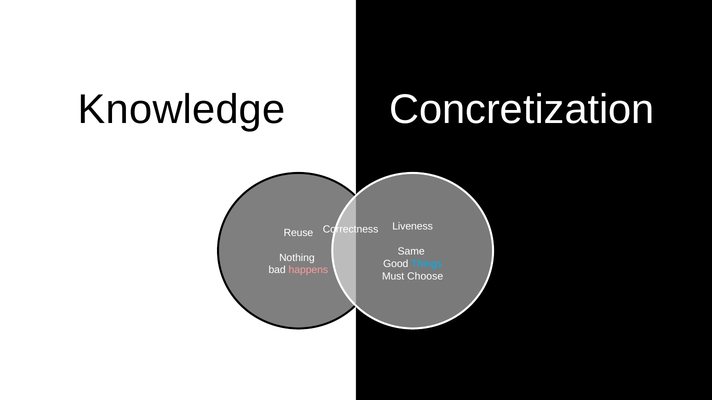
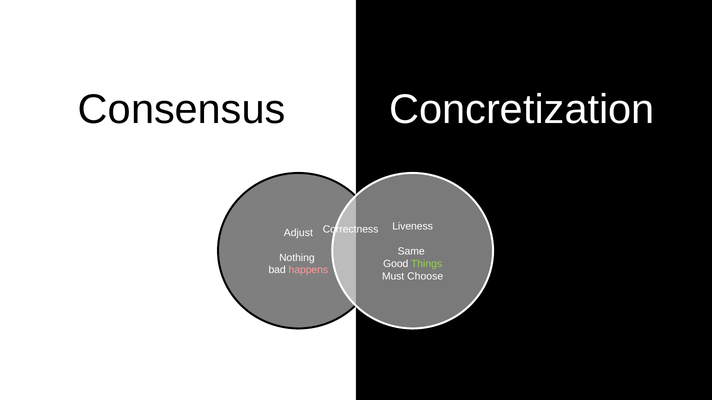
Knowledge: Knowledge -> Consensus
Reuse: Reuse -> Adjust
Things colour: light blue -> light green
